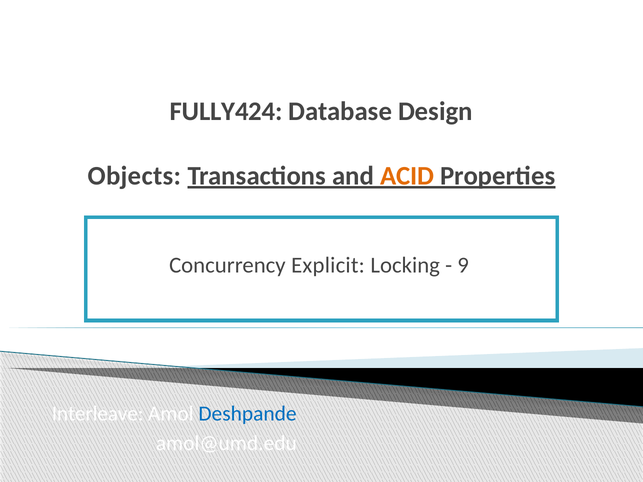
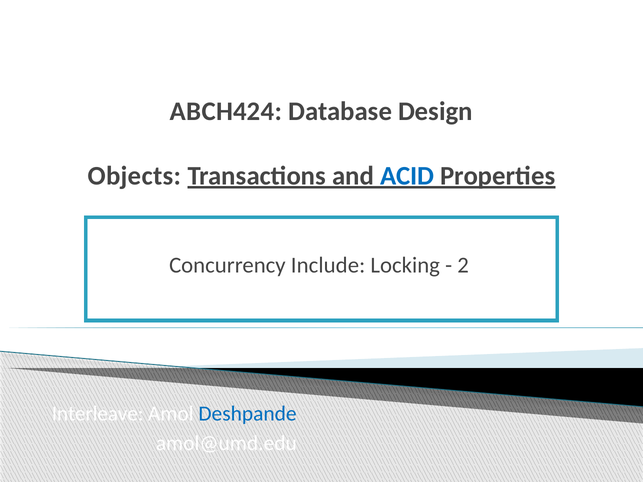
FULLY424: FULLY424 -> ABCH424
ACID colour: orange -> blue
Explicit: Explicit -> Include
9: 9 -> 2
